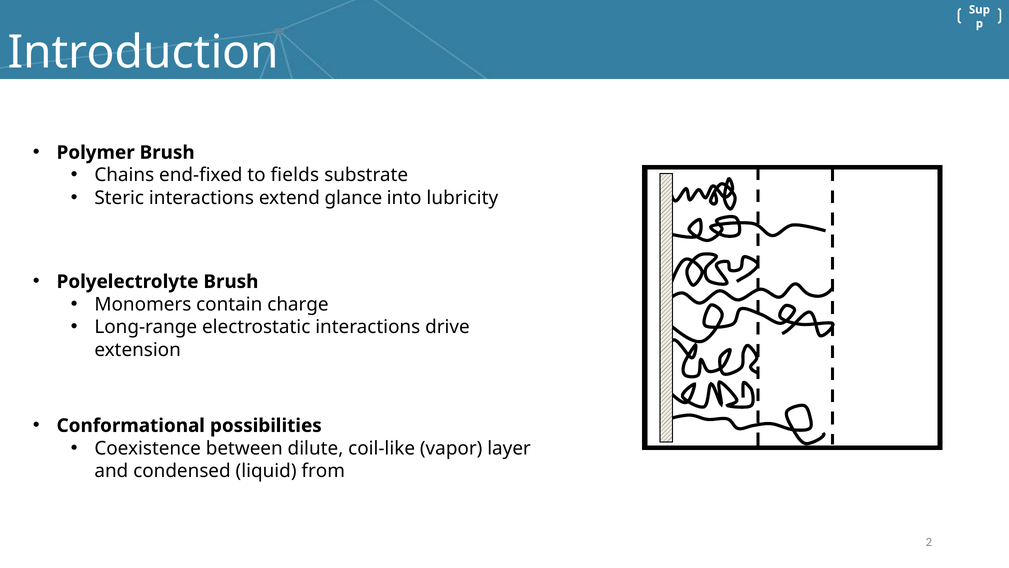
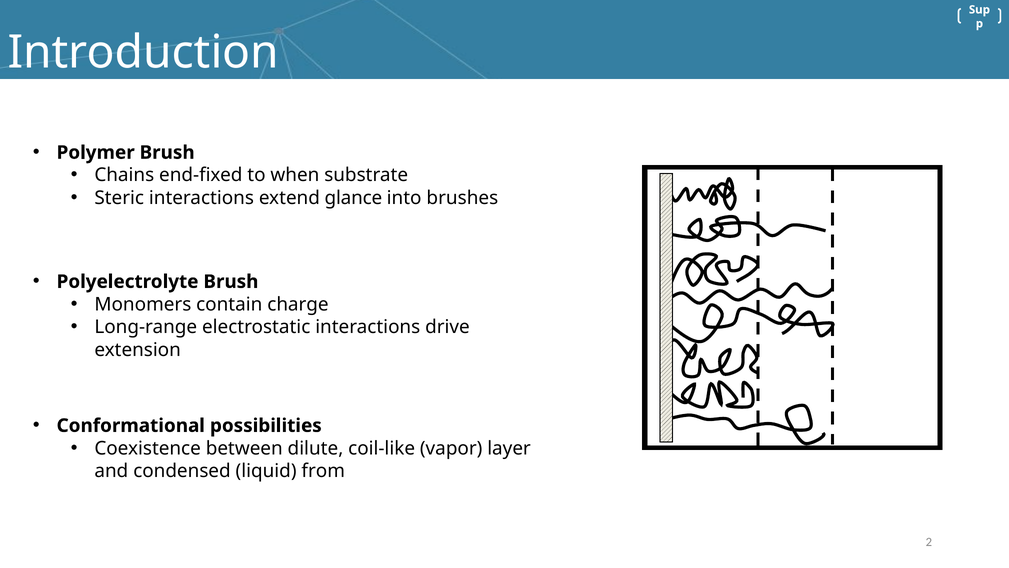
fields: fields -> when
lubricity: lubricity -> brushes
